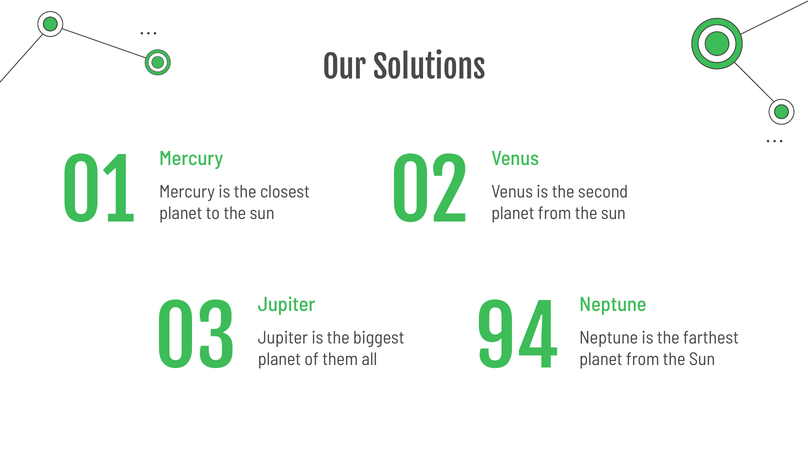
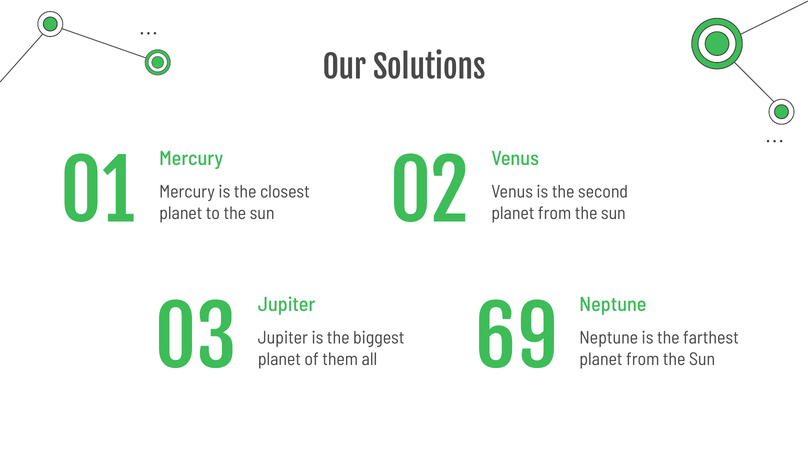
94: 94 -> 69
